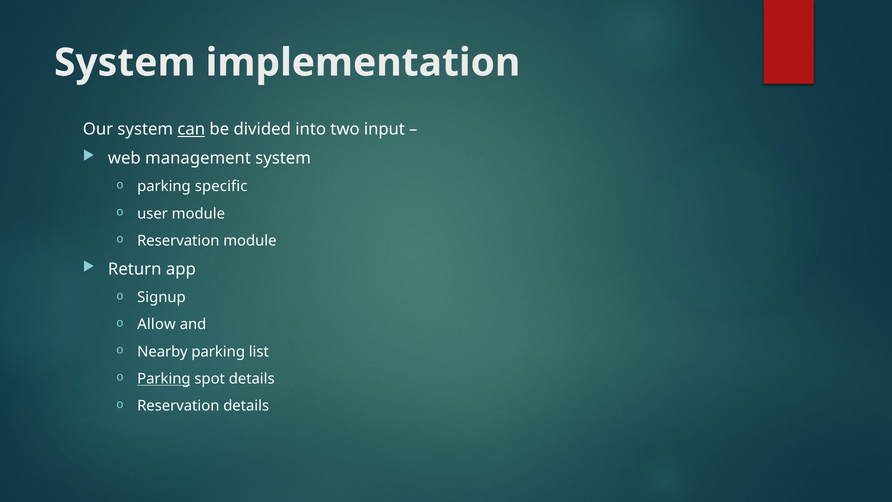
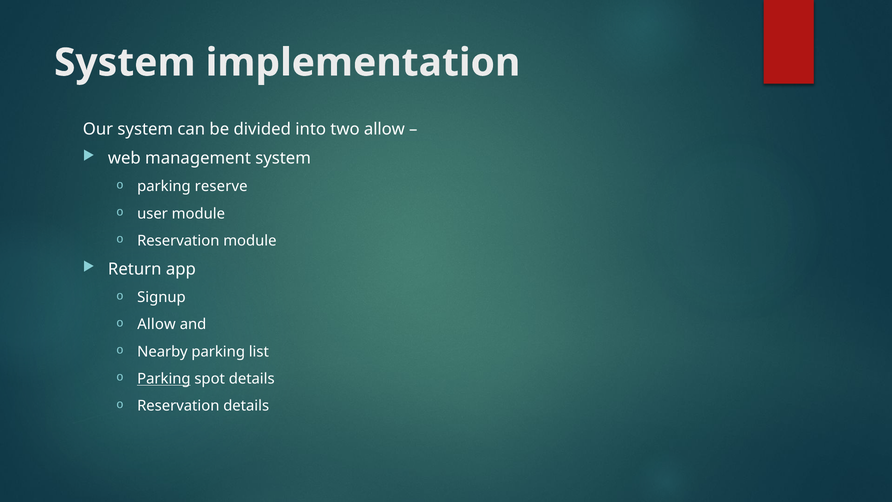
can underline: present -> none
two input: input -> allow
specific: specific -> reserve
